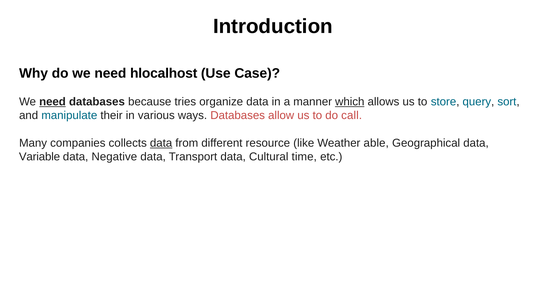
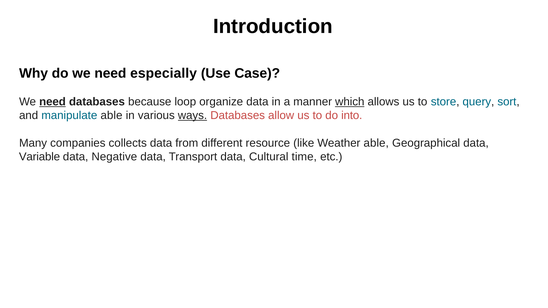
hlocalhost: hlocalhost -> especially
tries: tries -> loop
manipulate their: their -> able
ways underline: none -> present
call: call -> into
data at (161, 143) underline: present -> none
